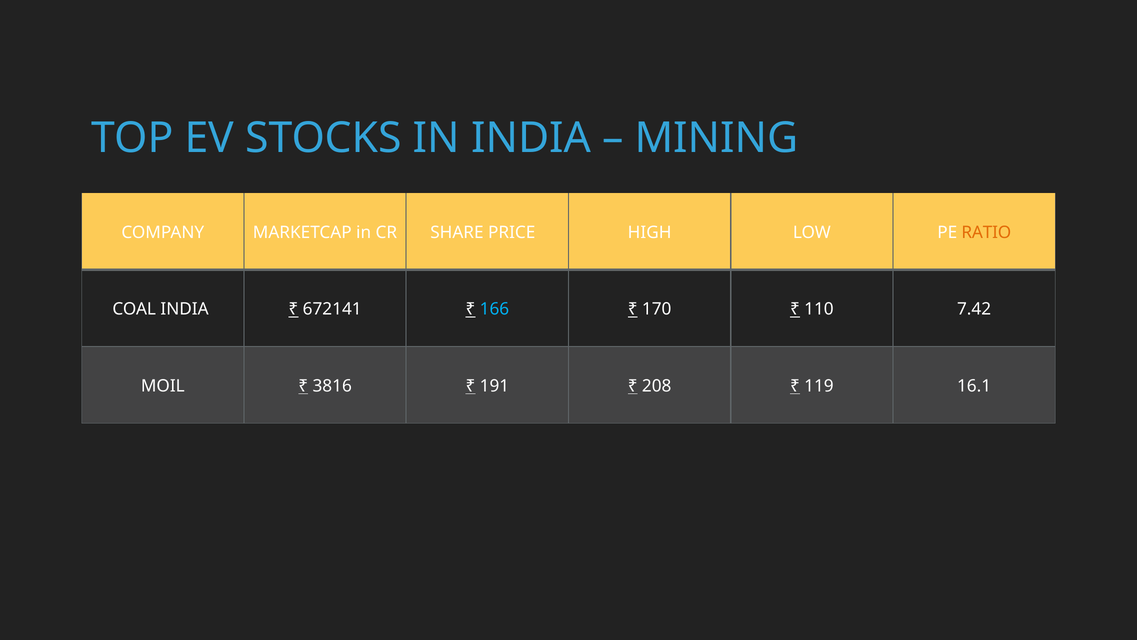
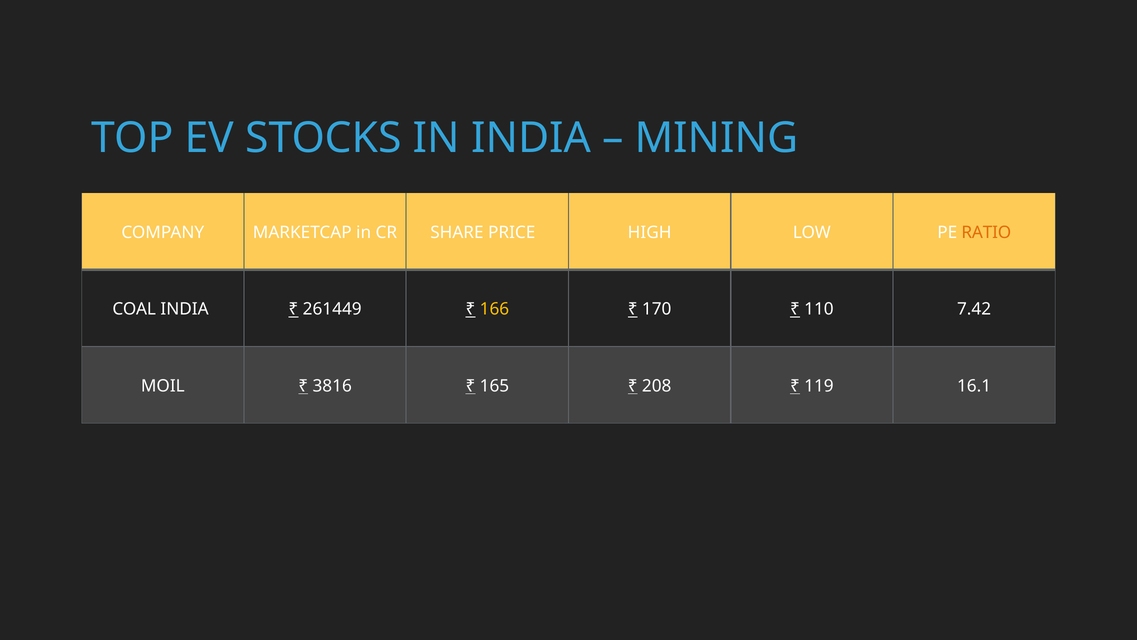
672141: 672141 -> 261449
166 colour: light blue -> yellow
191: 191 -> 165
